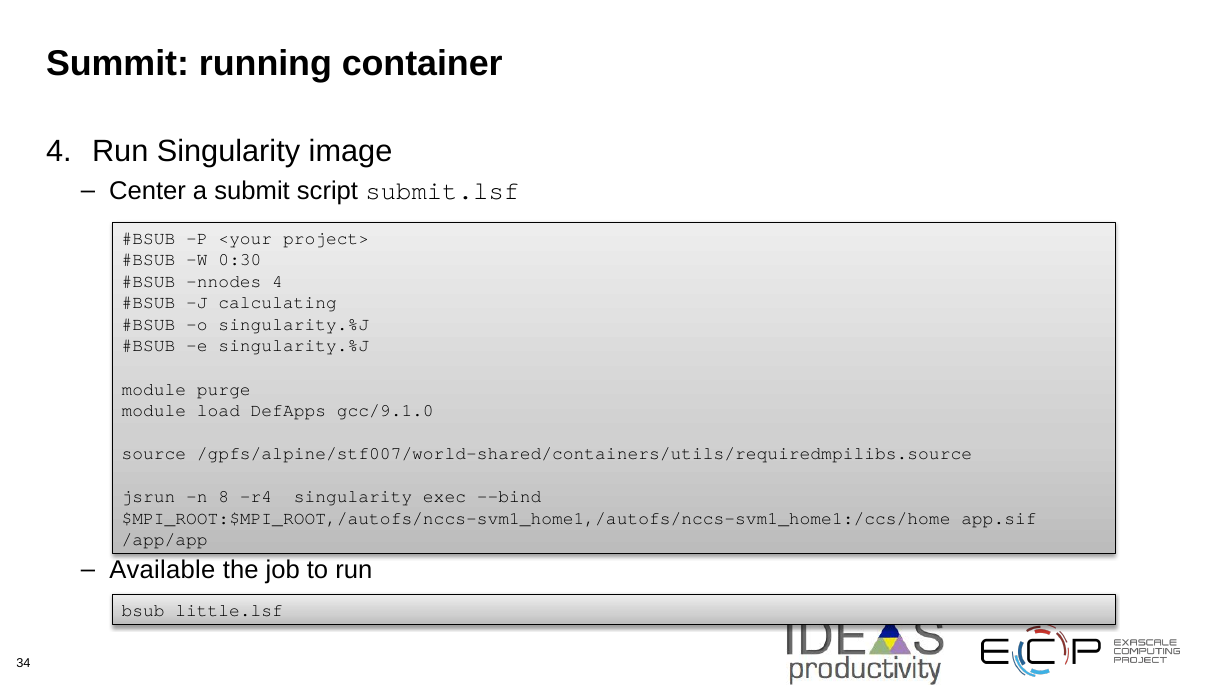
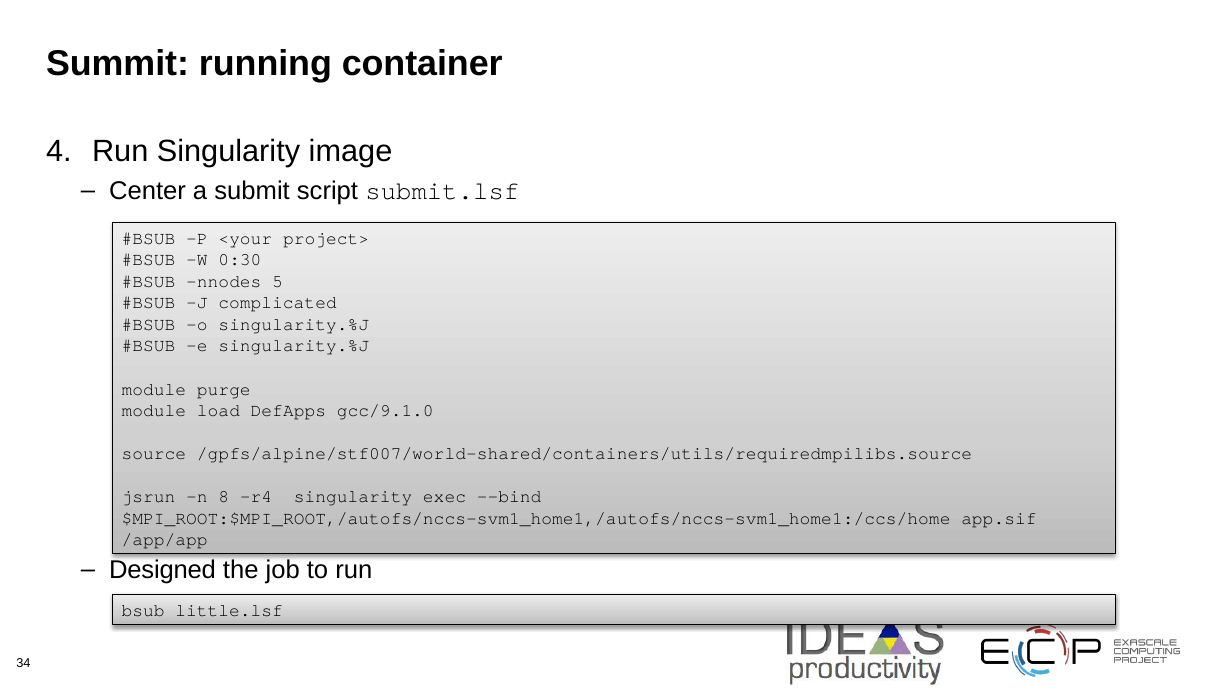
nnodes 4: 4 -> 5
calculating: calculating -> complicated
Available: Available -> Designed
